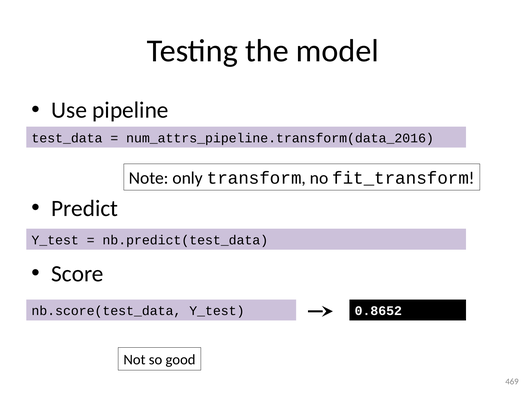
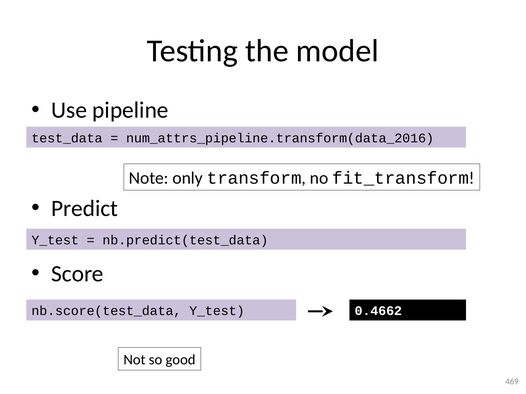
0.8652: 0.8652 -> 0.4662
